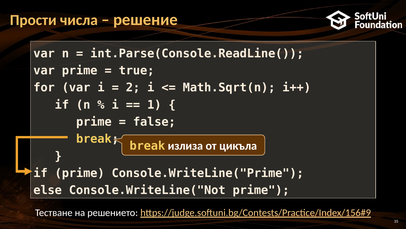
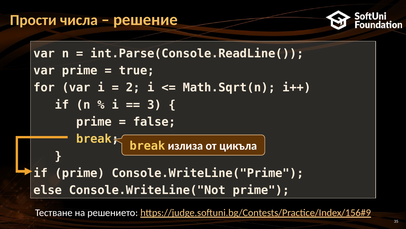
1: 1 -> 3
